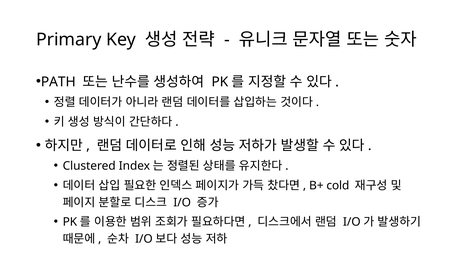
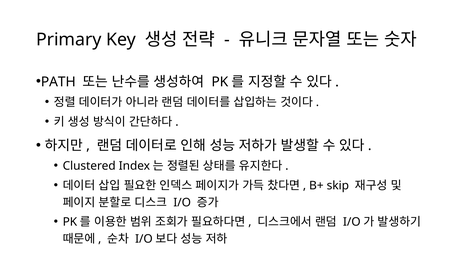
cold: cold -> skip
